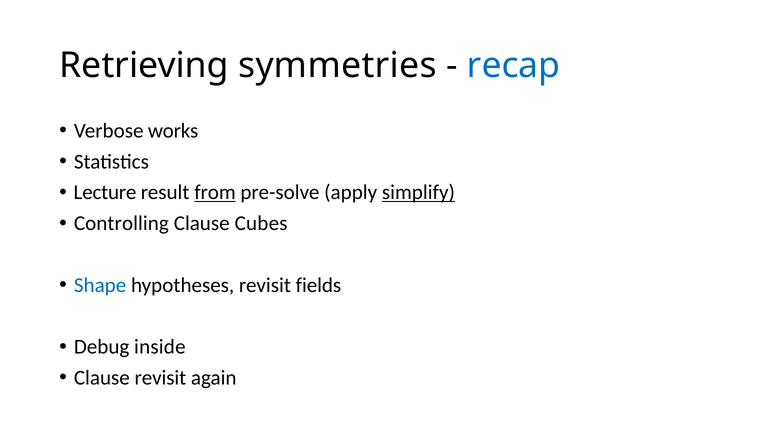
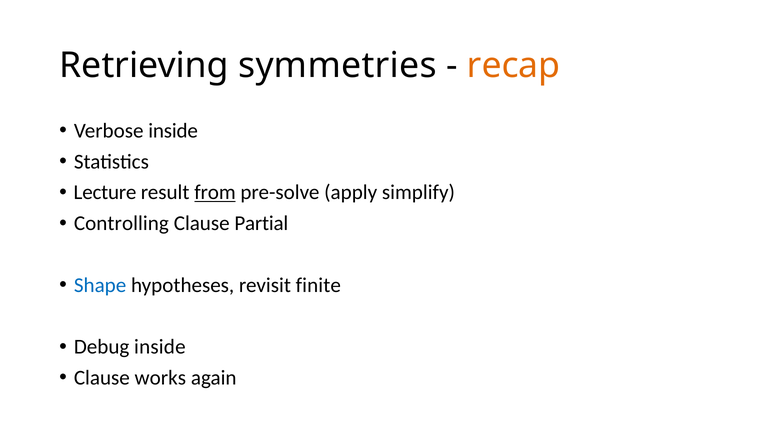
recap colour: blue -> orange
Verbose works: works -> inside
simplify underline: present -> none
Cubes: Cubes -> Partial
fields: fields -> finite
Clause revisit: revisit -> works
